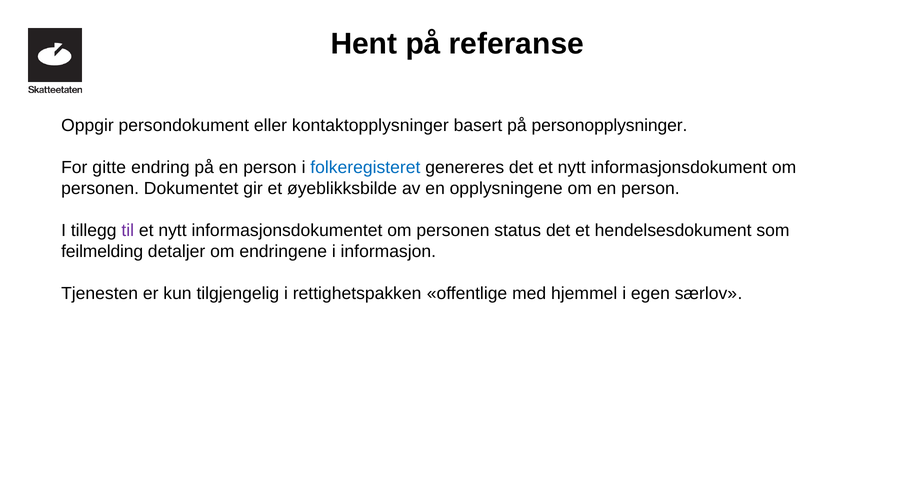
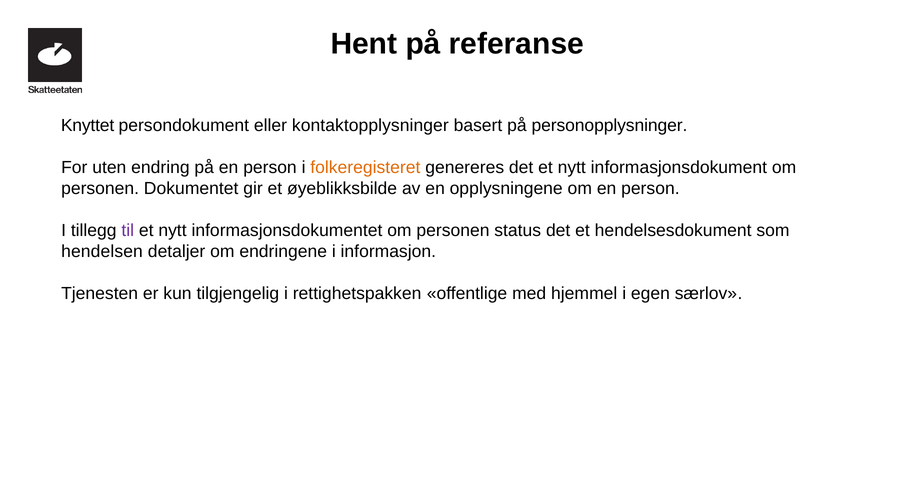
Oppgir: Oppgir -> Knyttet
gitte: gitte -> uten
folkeregisteret colour: blue -> orange
feilmelding: feilmelding -> hendelsen
